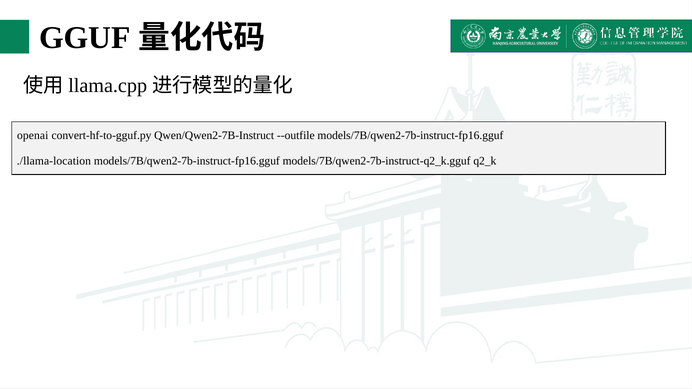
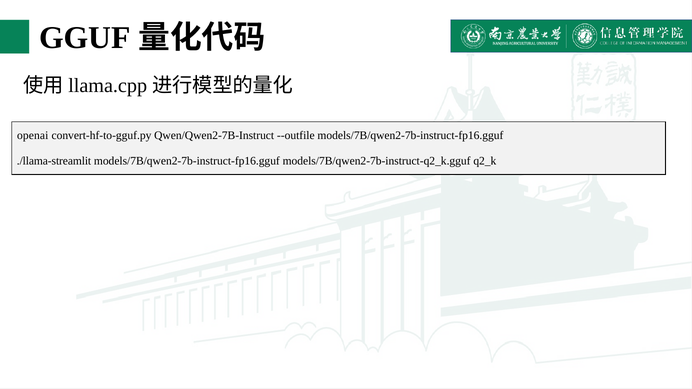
./llama-location: ./llama-location -> ./llama-streamlit
